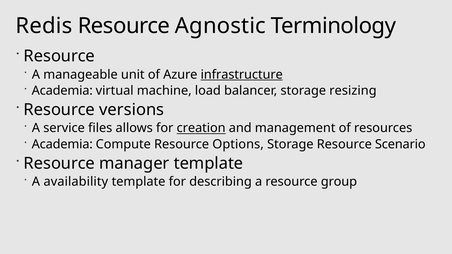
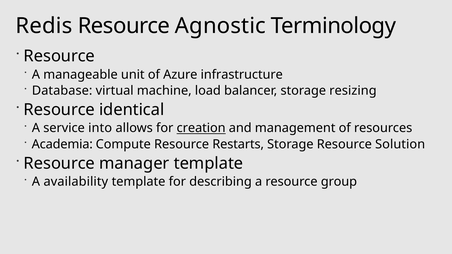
infrastructure underline: present -> none
Academia at (62, 91): Academia -> Database
versions: versions -> identical
files: files -> into
Options: Options -> Restarts
Scenario: Scenario -> Solution
